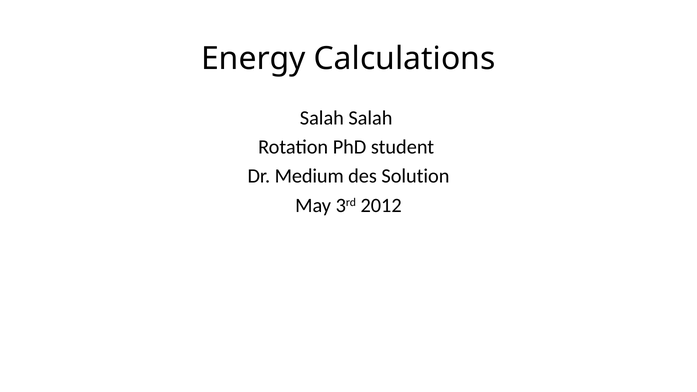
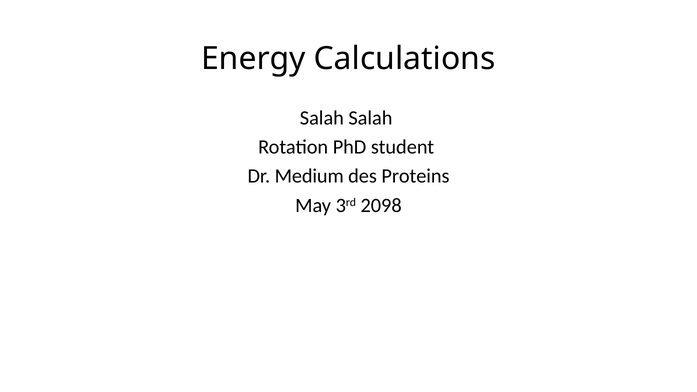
Solution: Solution -> Proteins
2012: 2012 -> 2098
